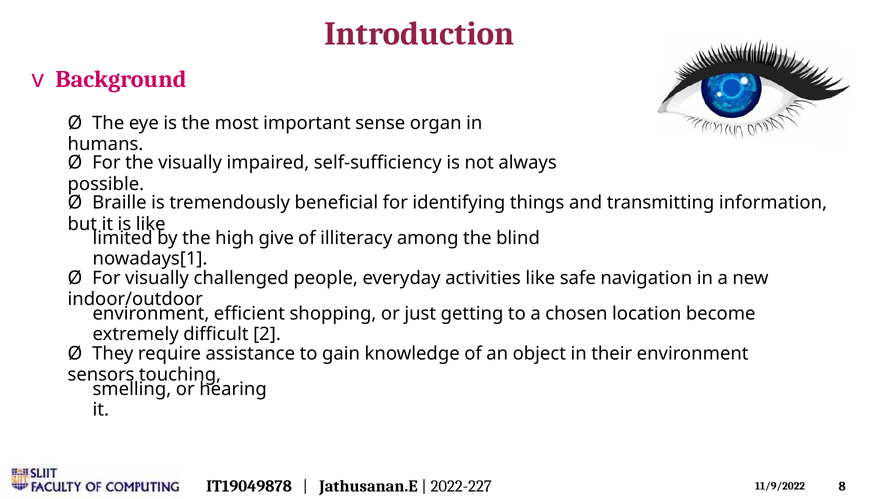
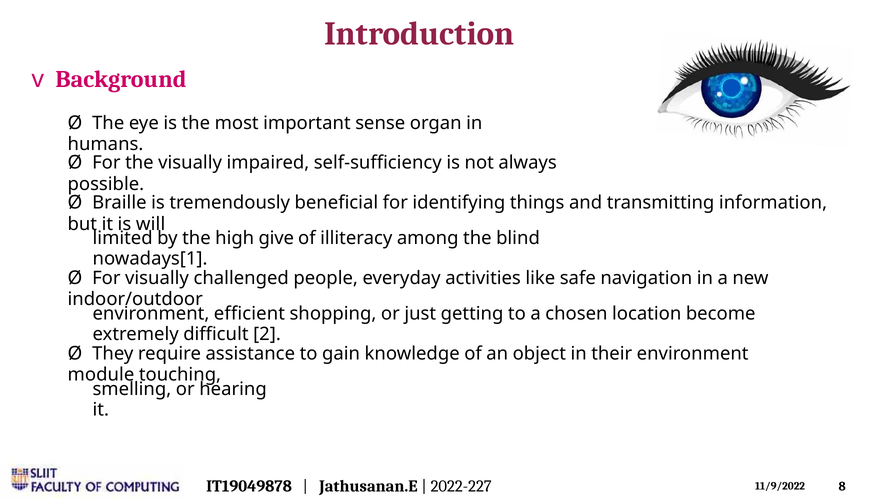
is like: like -> will
sensors: sensors -> module
